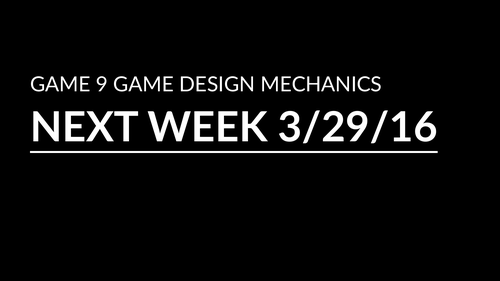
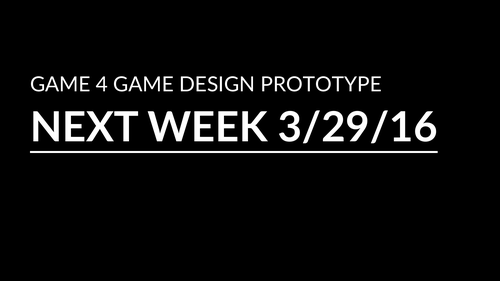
9: 9 -> 4
MECHANICS: MECHANICS -> PROTOTYPE
